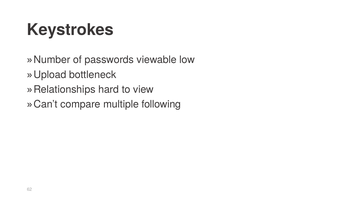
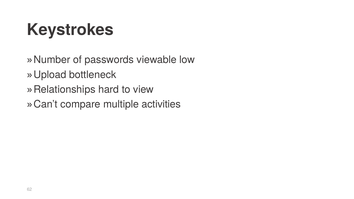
following: following -> activities
